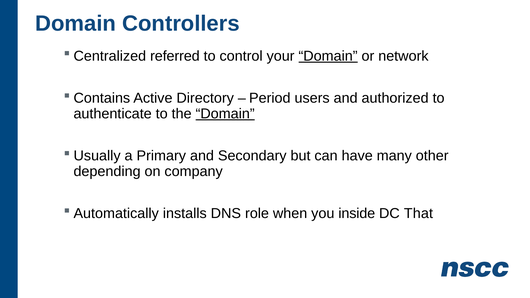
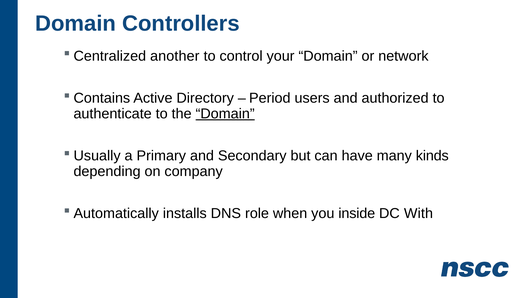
referred: referred -> another
Domain at (328, 56) underline: present -> none
other: other -> kinds
That: That -> With
